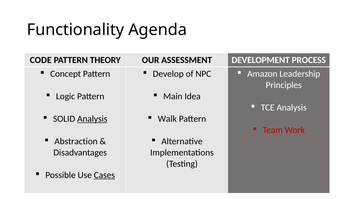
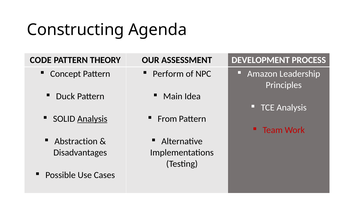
Functionality: Functionality -> Constructing
Develop: Develop -> Perform
Logic: Logic -> Duck
Walk: Walk -> From
Cases underline: present -> none
